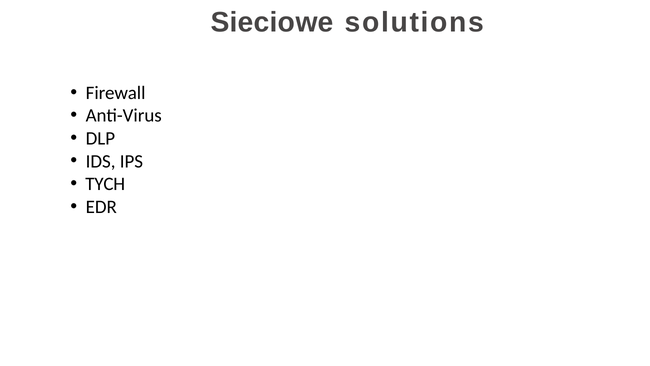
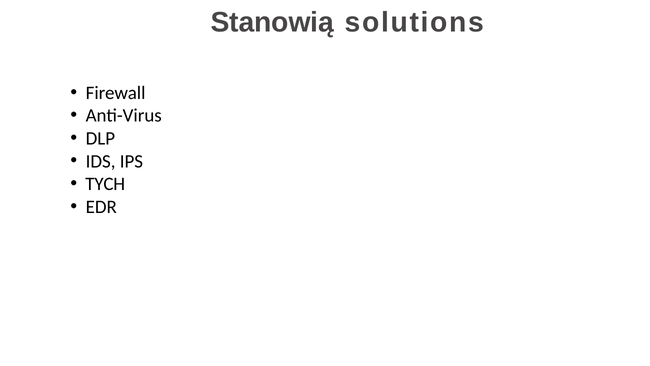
Sieciowe: Sieciowe -> Stanowią
